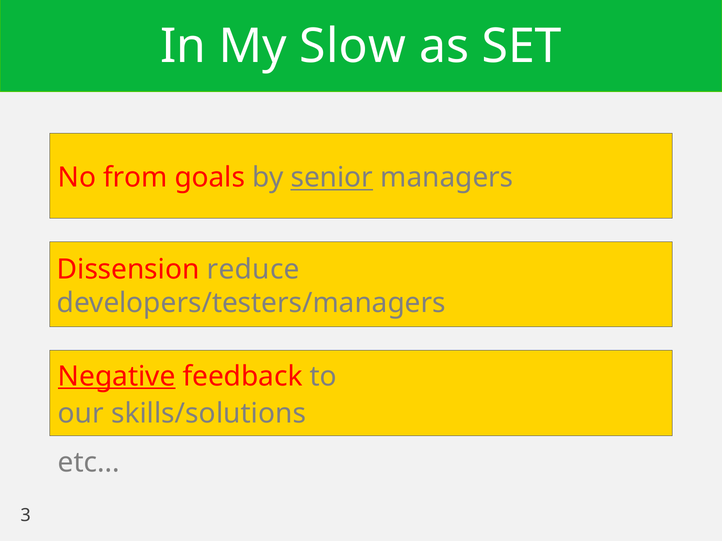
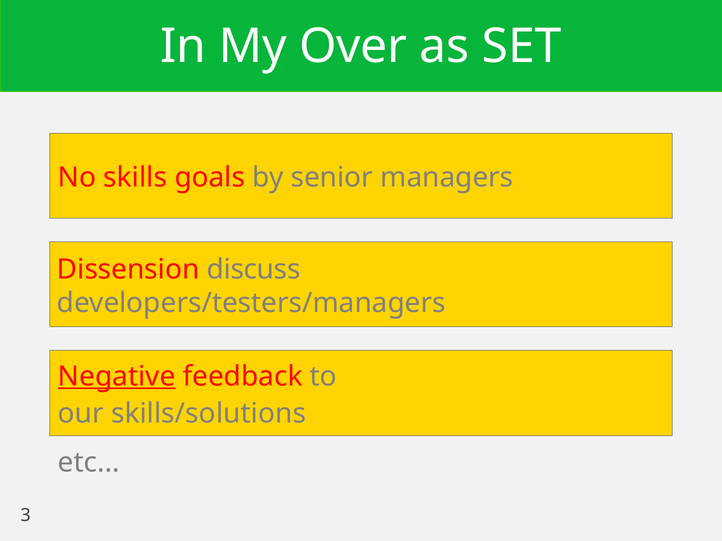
Slow: Slow -> Over
from: from -> skills
senior underline: present -> none
reduce: reduce -> discuss
